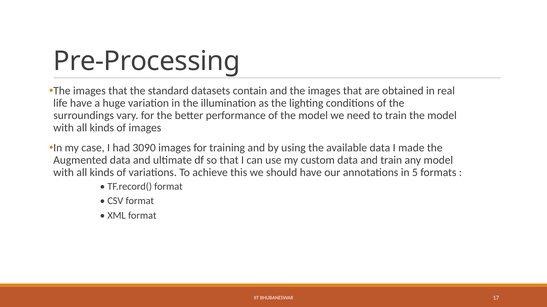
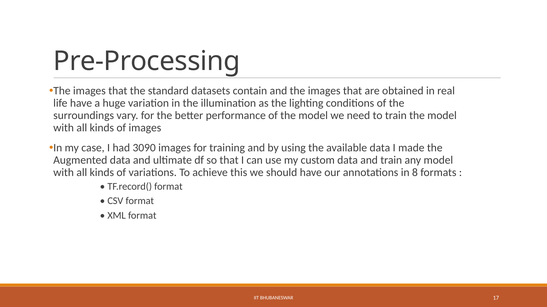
5: 5 -> 8
